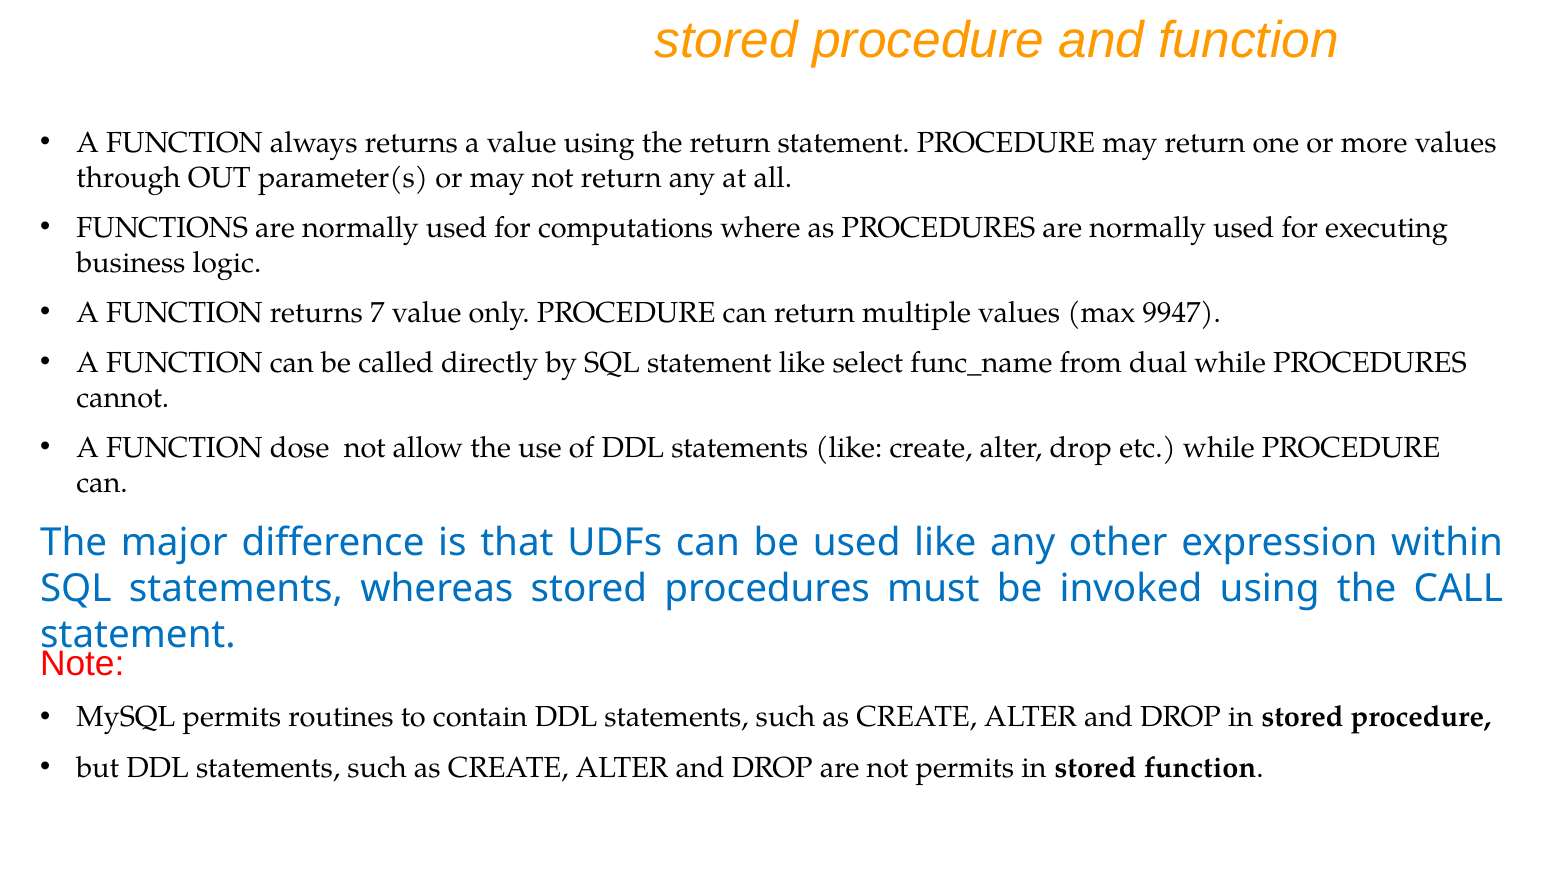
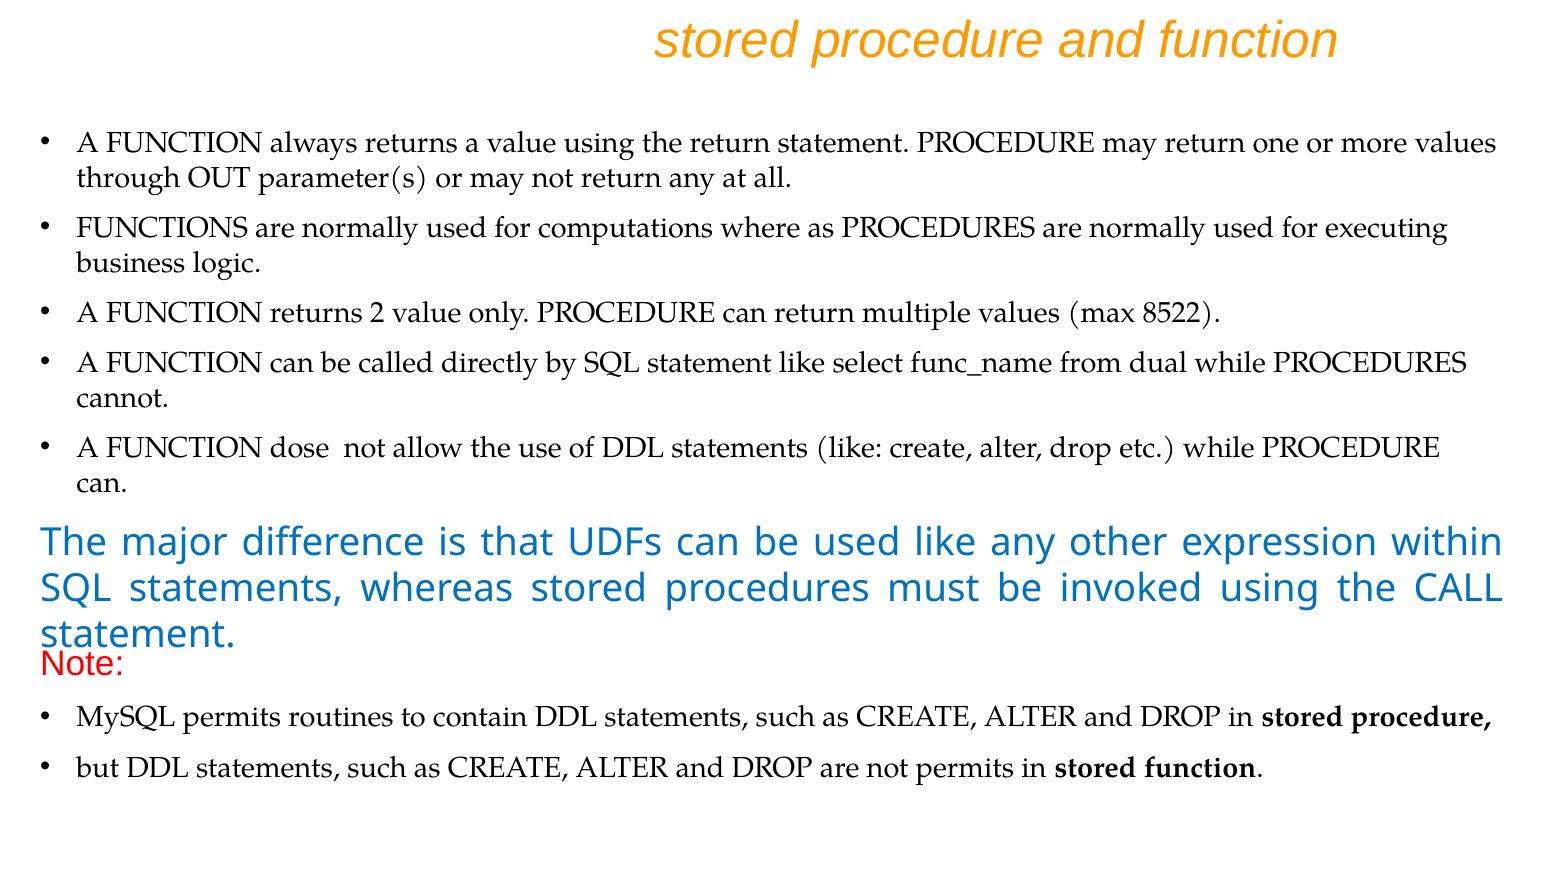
7: 7 -> 2
9947: 9947 -> 8522
